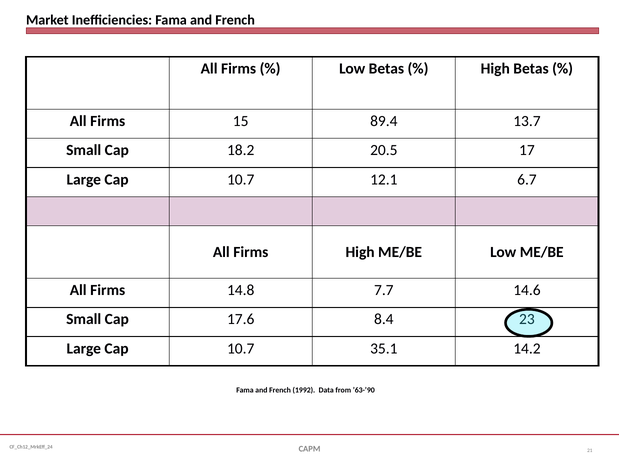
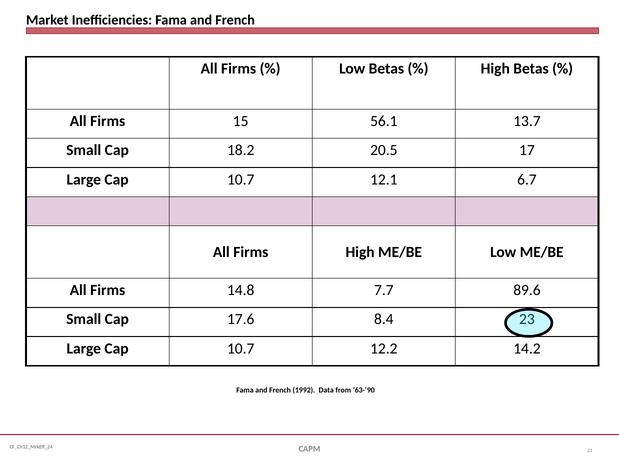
89.4: 89.4 -> 56.1
14.6: 14.6 -> 89.6
35.1: 35.1 -> 12.2
